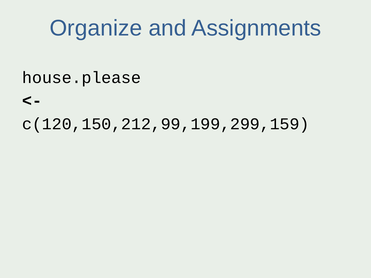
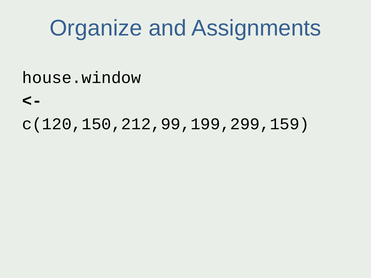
house.please: house.please -> house.window
